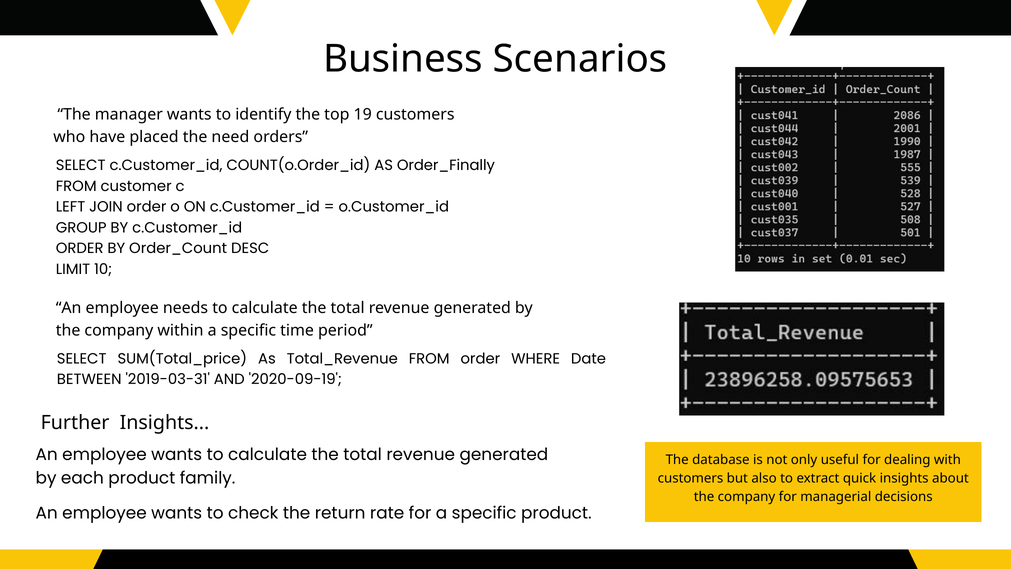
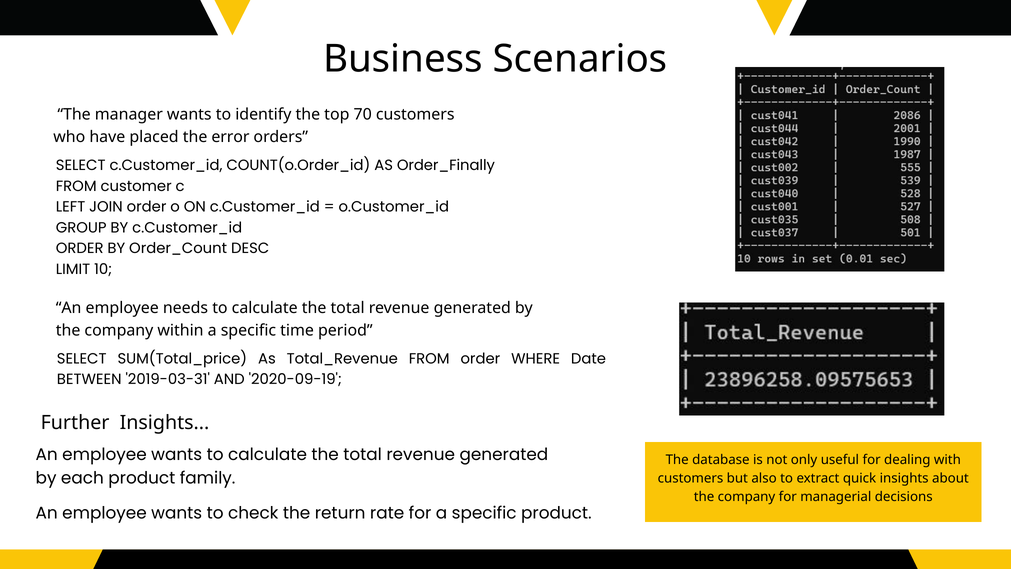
19: 19 -> 70
need: need -> error
